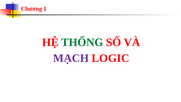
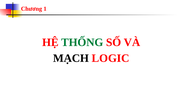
MẠCH colour: purple -> black
